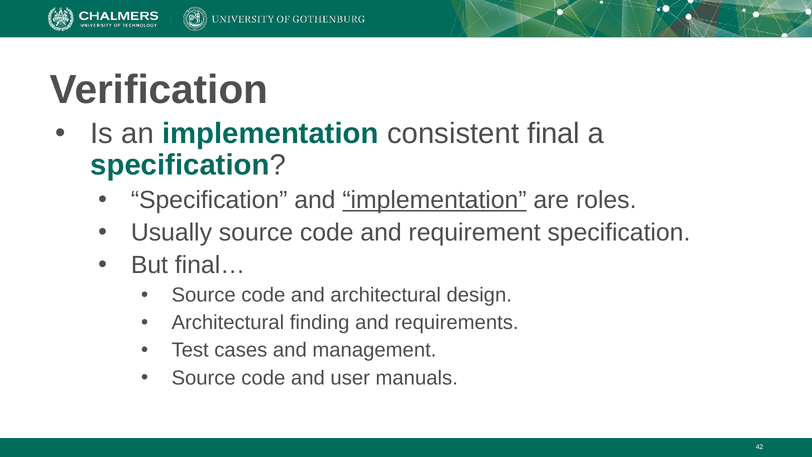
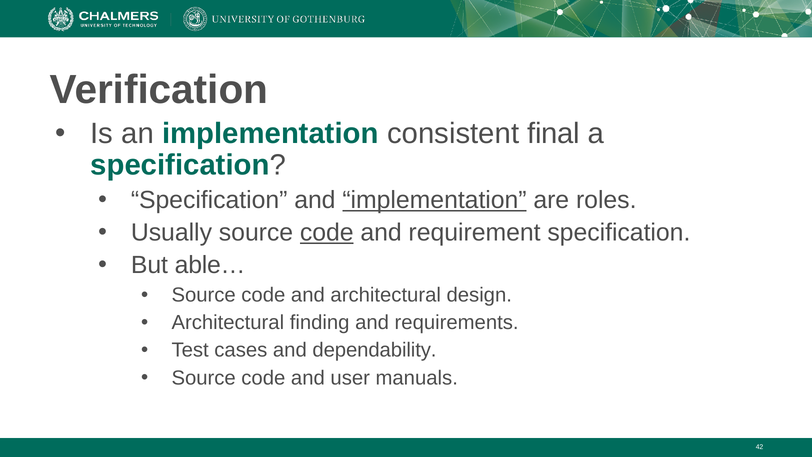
code at (327, 233) underline: none -> present
final…: final… -> able…
management: management -> dependability
